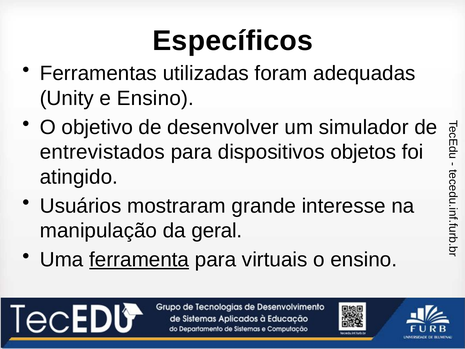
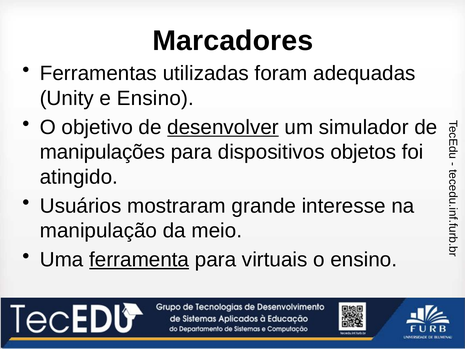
Específicos: Específicos -> Marcadores
desenvolver underline: none -> present
entrevistados: entrevistados -> manipulações
geral: geral -> meio
